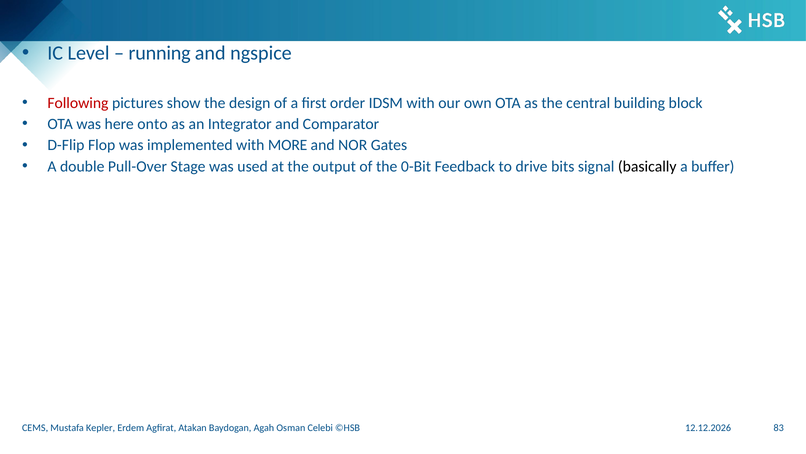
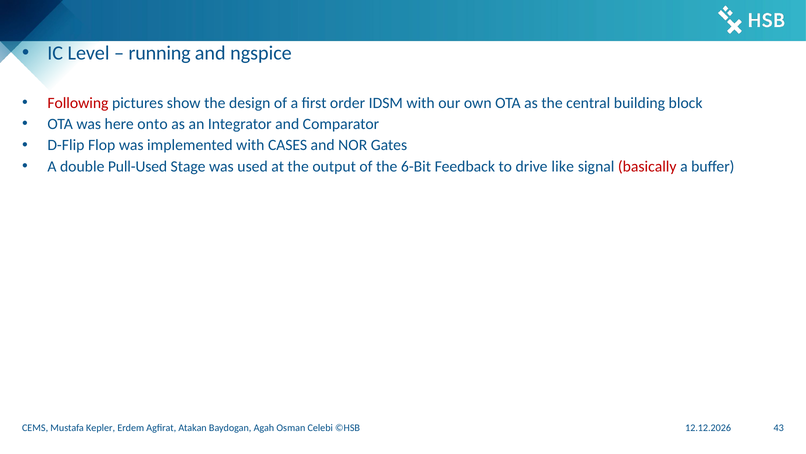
MORE: MORE -> CASES
Pull-Over: Pull-Over -> Pull-Used
0-Bit: 0-Bit -> 6-Bit
bits: bits -> like
basically colour: black -> red
83: 83 -> 43
